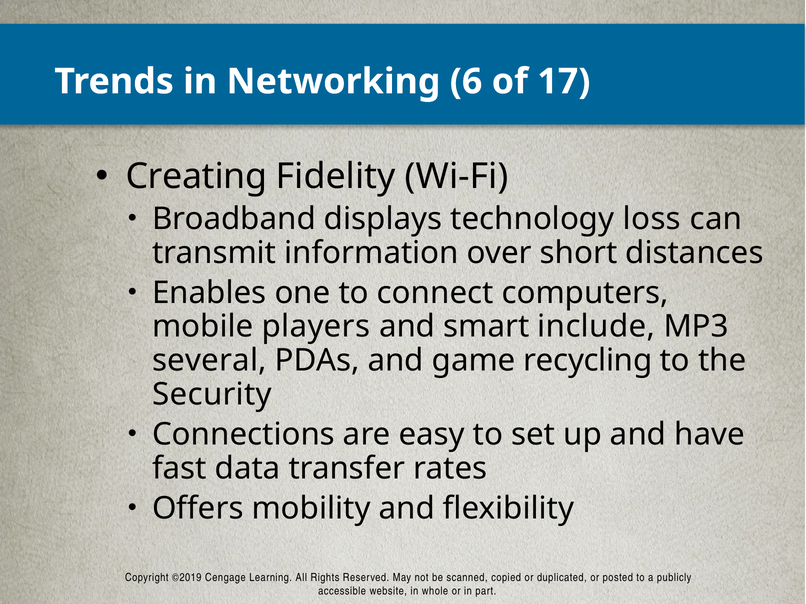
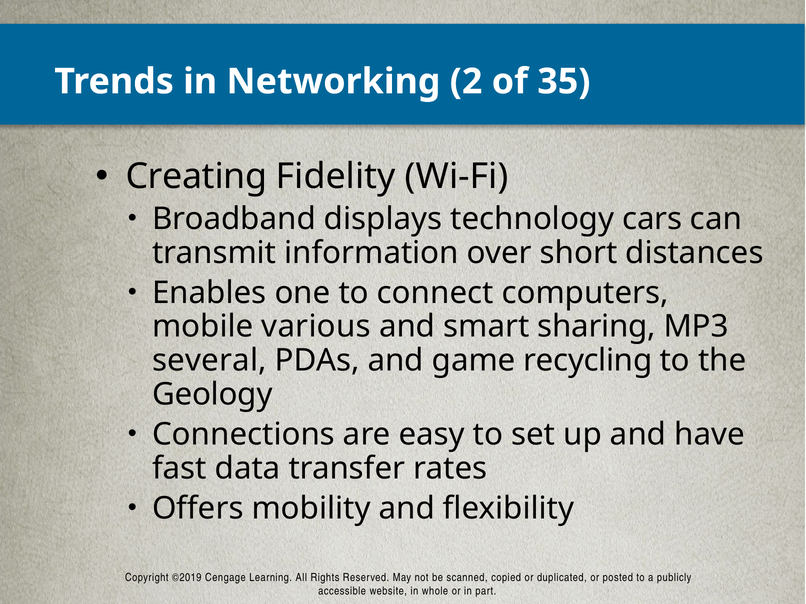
6: 6 -> 2
17: 17 -> 35
loss: loss -> cars
players: players -> various
include: include -> sharing
Security: Security -> Geology
